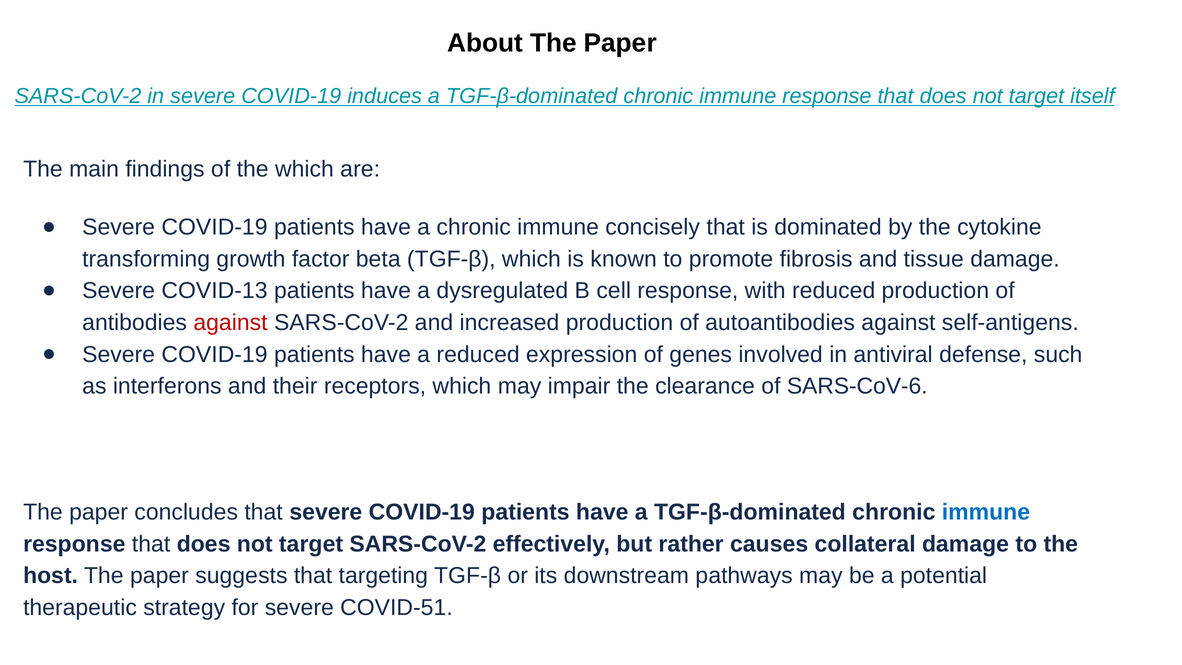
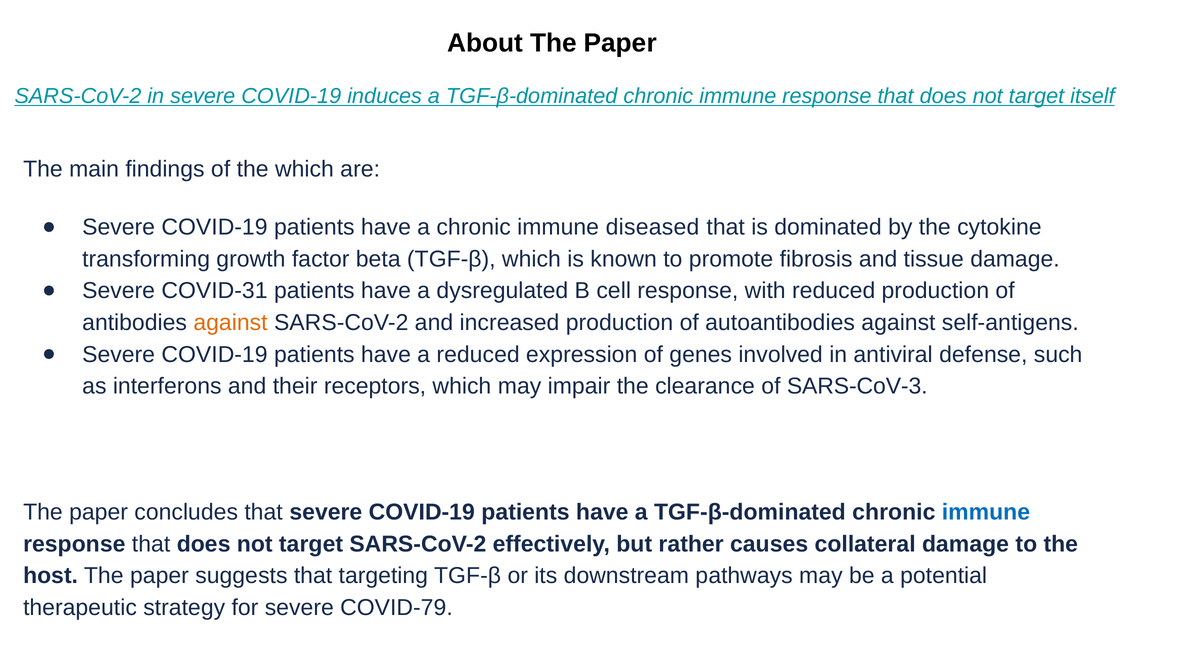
concisely: concisely -> diseased
COVID-13: COVID-13 -> COVID-31
against at (230, 323) colour: red -> orange
SARS-CoV-6: SARS-CoV-6 -> SARS-CoV-3
COVID-51: COVID-51 -> COVID-79
